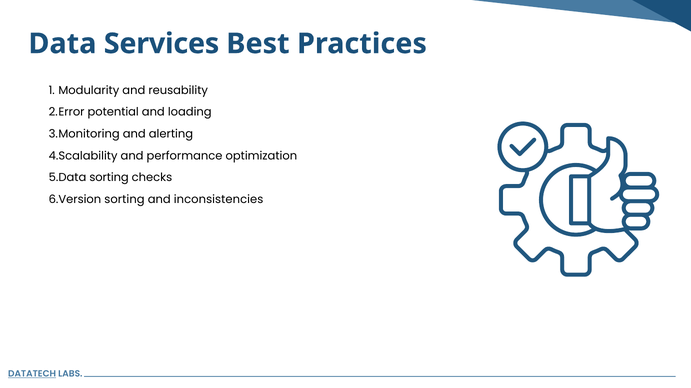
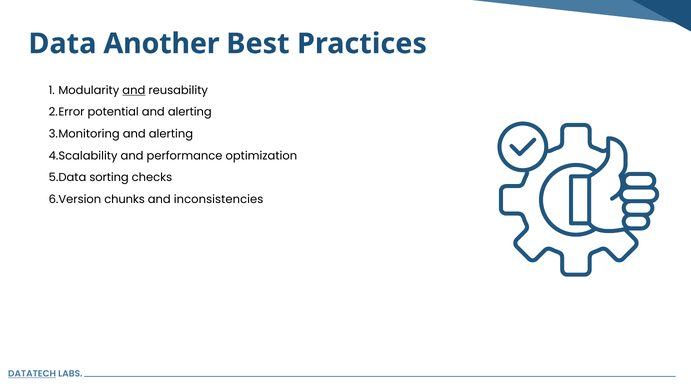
Services: Services -> Another
and at (134, 90) underline: none -> present
loading at (190, 112): loading -> alerting
sorting at (124, 200): sorting -> chunks
